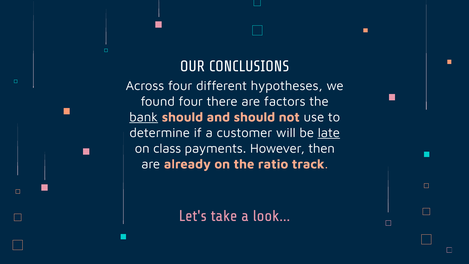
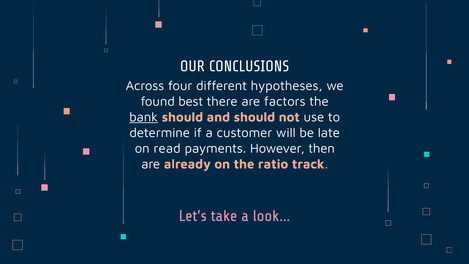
found four: four -> best
late underline: present -> none
class: class -> read
